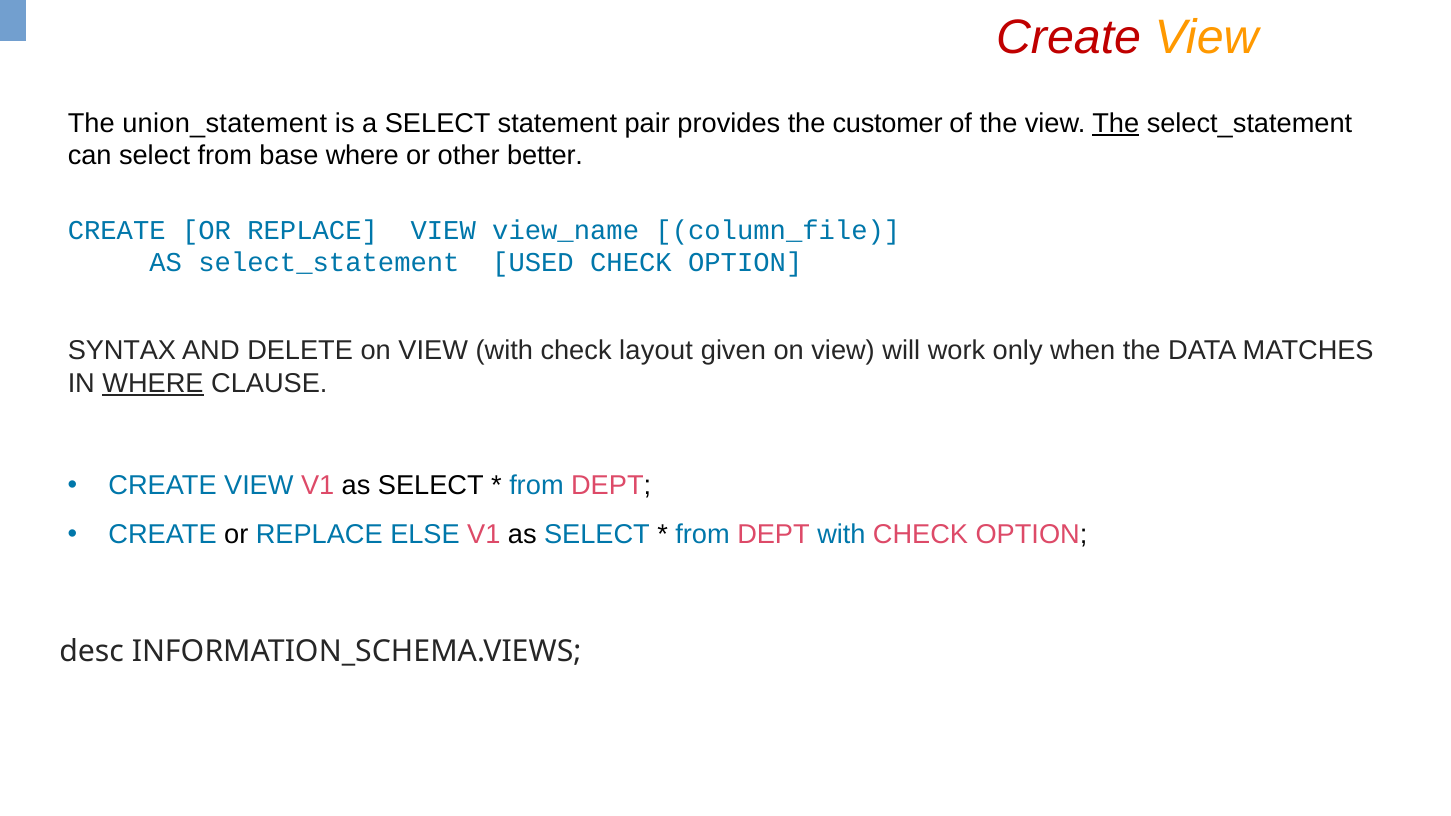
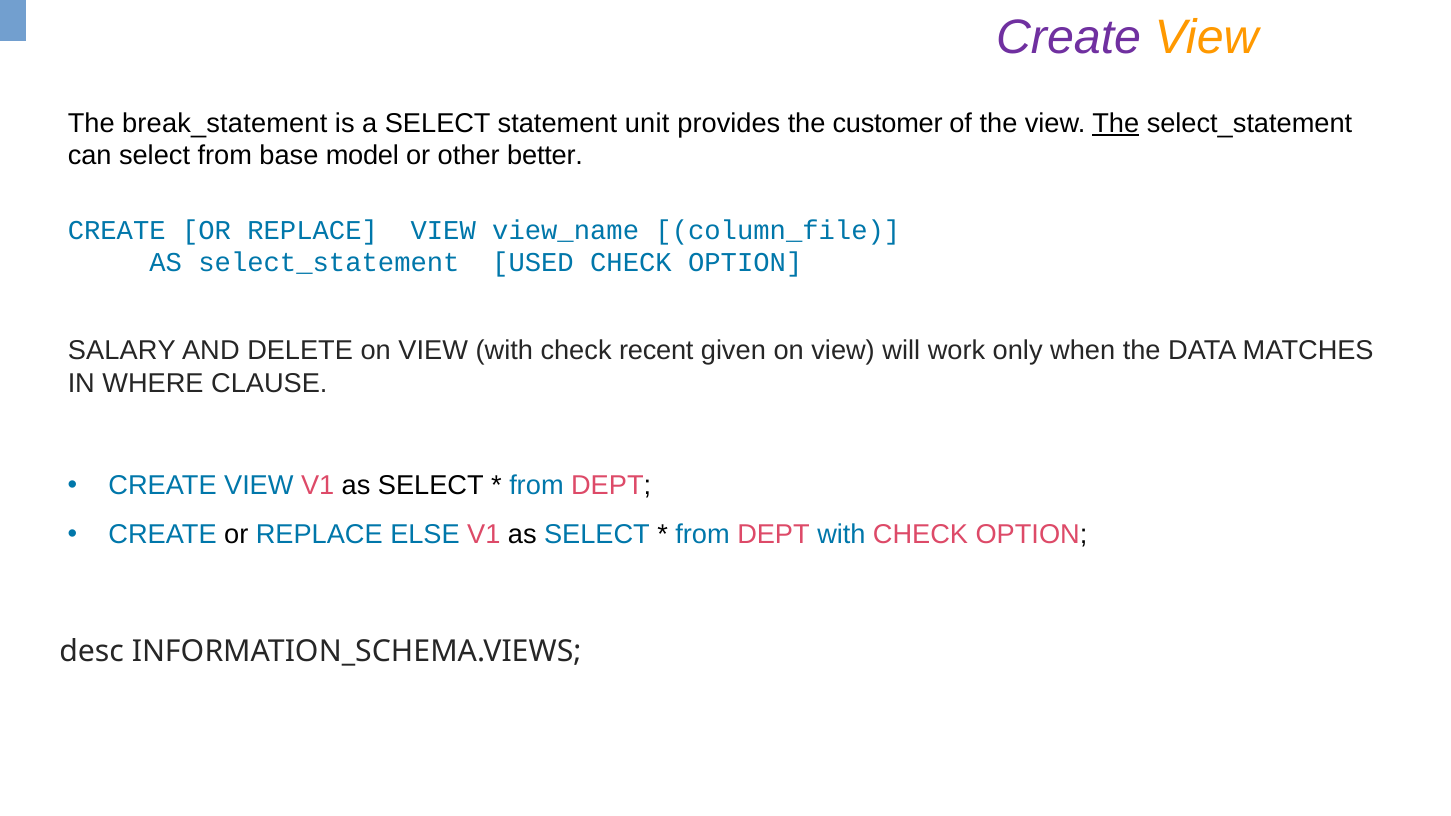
Create at (1069, 38) colour: red -> purple
union_statement: union_statement -> break_statement
pair: pair -> unit
base where: where -> model
SYNTAX: SYNTAX -> SALARY
layout: layout -> recent
WHERE at (153, 383) underline: present -> none
